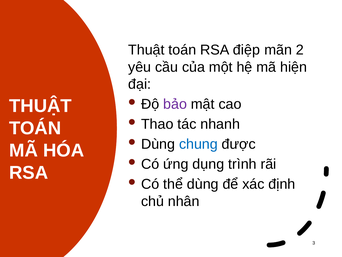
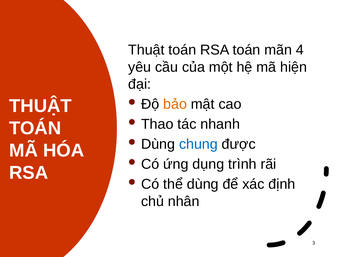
RSA điệp: điệp -> toán
2: 2 -> 4
bảo colour: purple -> orange
